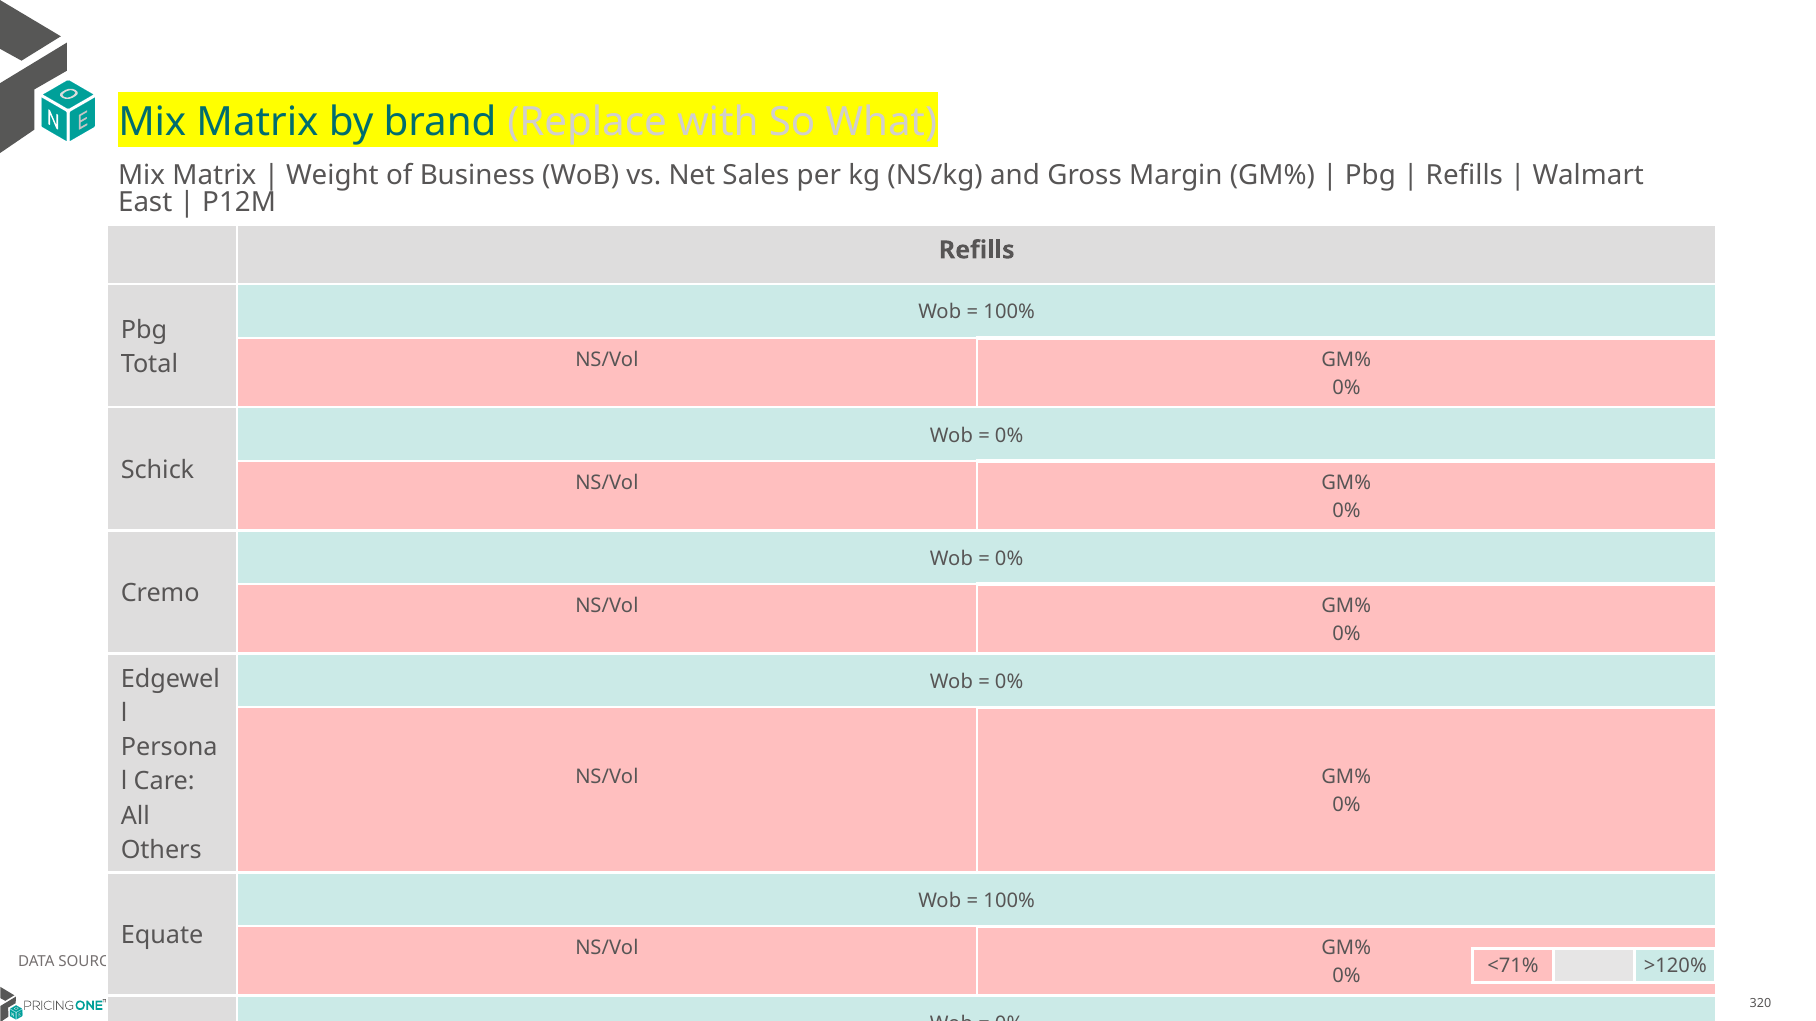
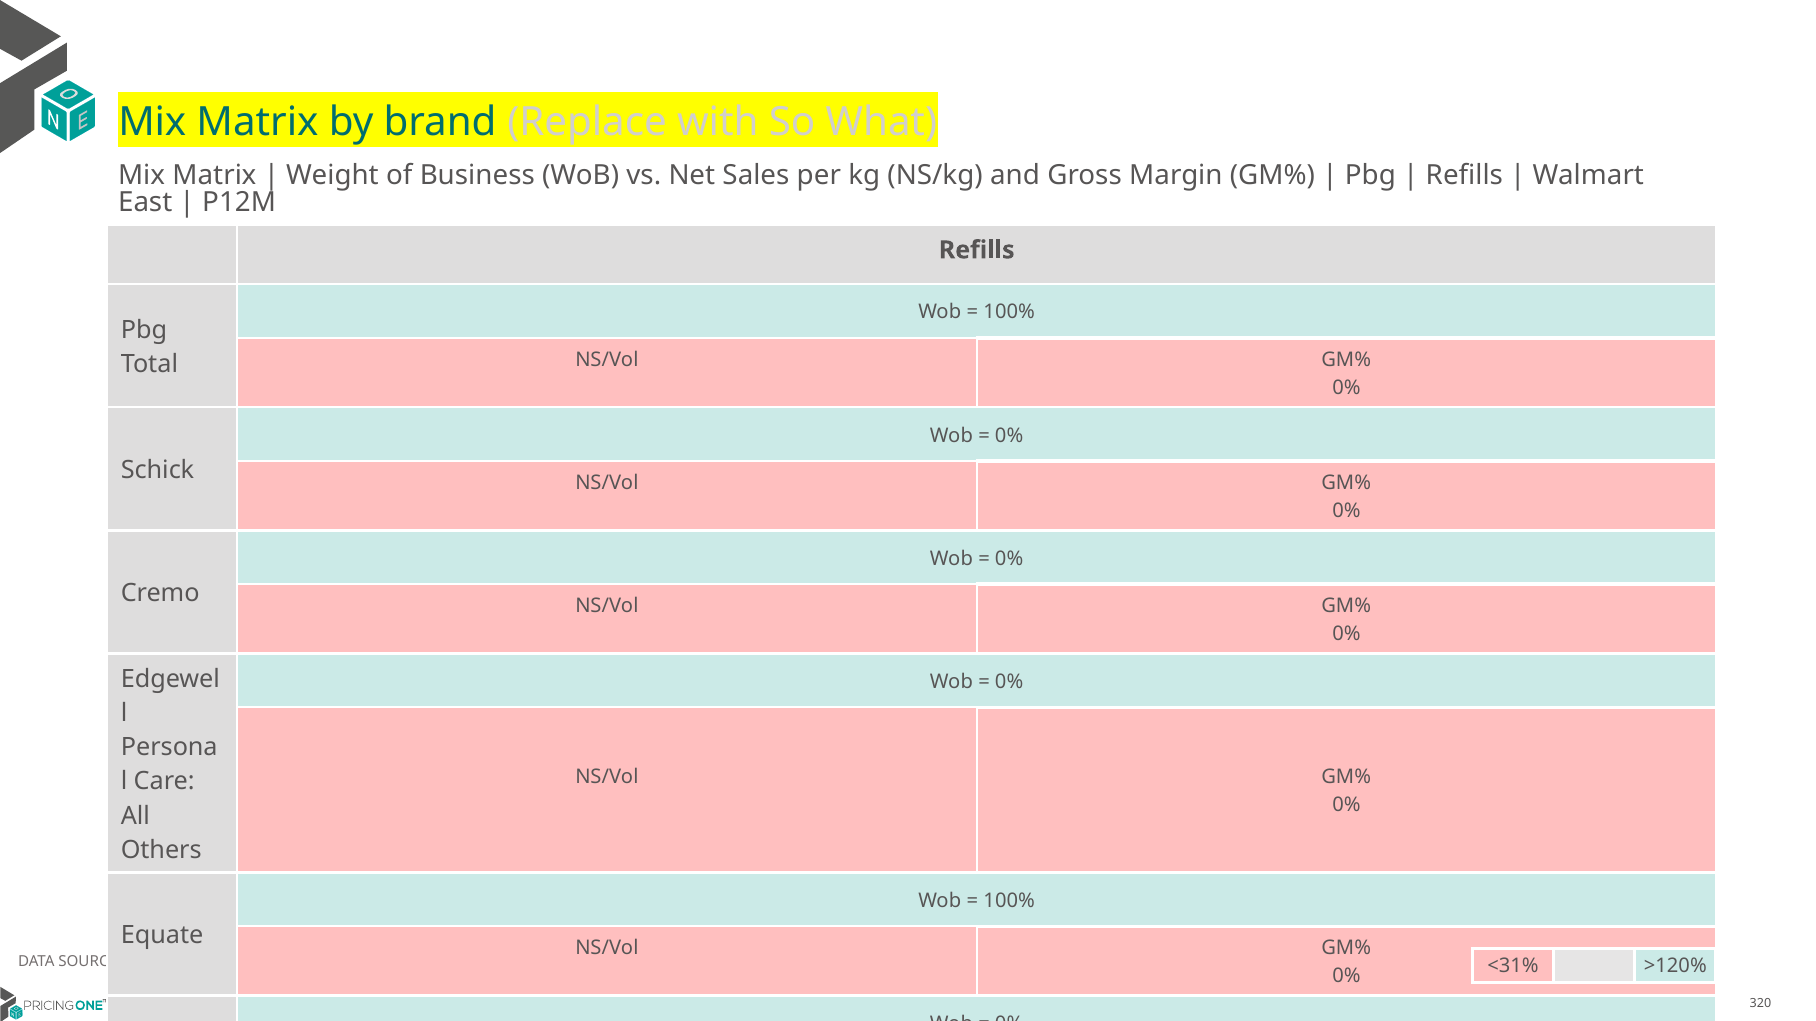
<71%: <71% -> <31%
